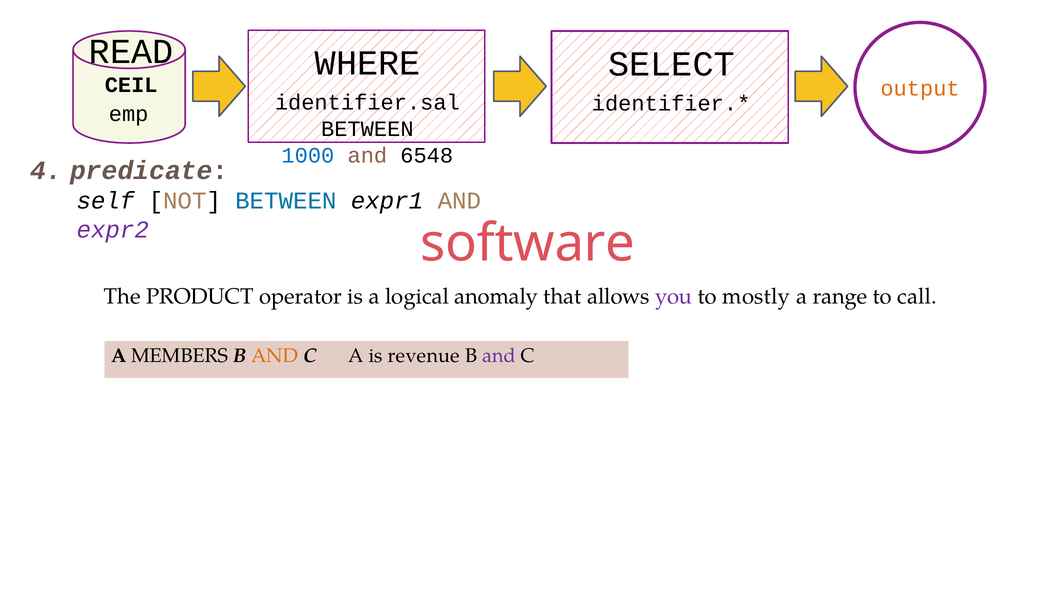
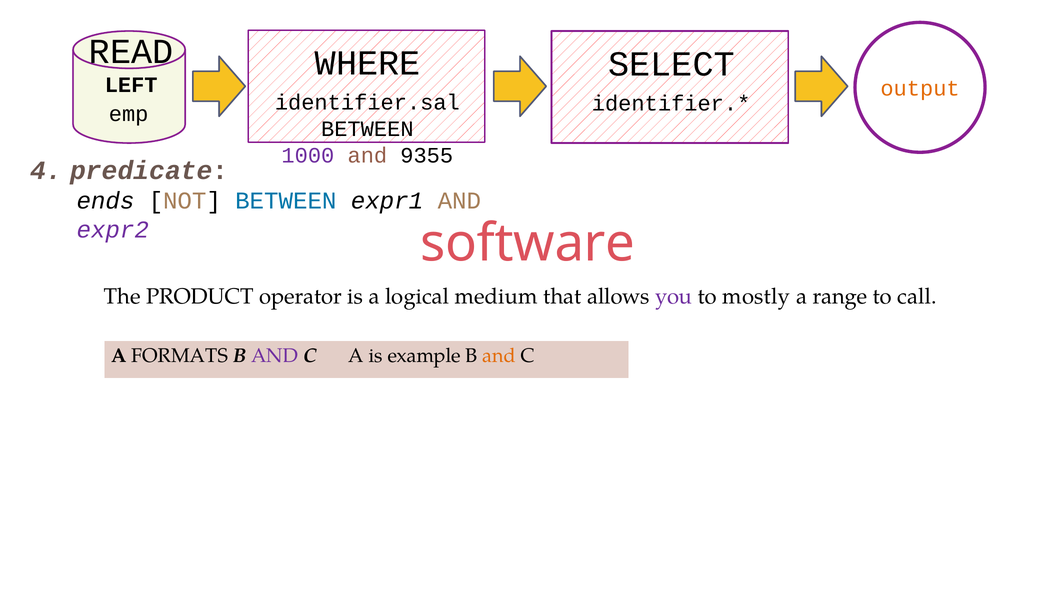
CEIL: CEIL -> LEFT
1000 colour: blue -> purple
6548: 6548 -> 9355
self: self -> ends
anomaly: anomaly -> medium
MEMBERS: MEMBERS -> FORMATS
AND at (275, 356) colour: orange -> purple
revenue: revenue -> example
and at (499, 356) colour: purple -> orange
